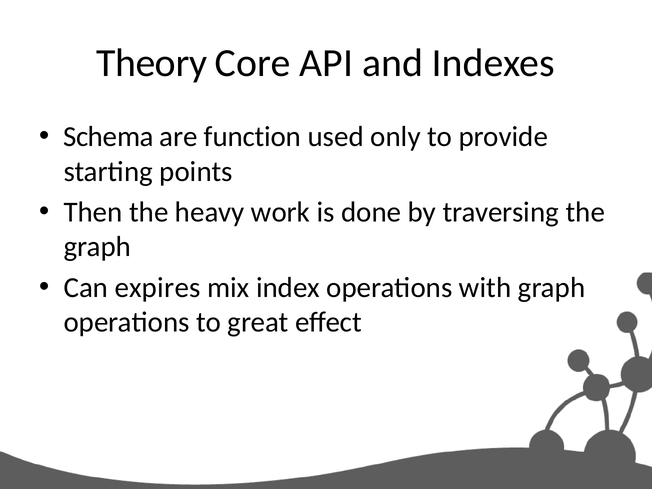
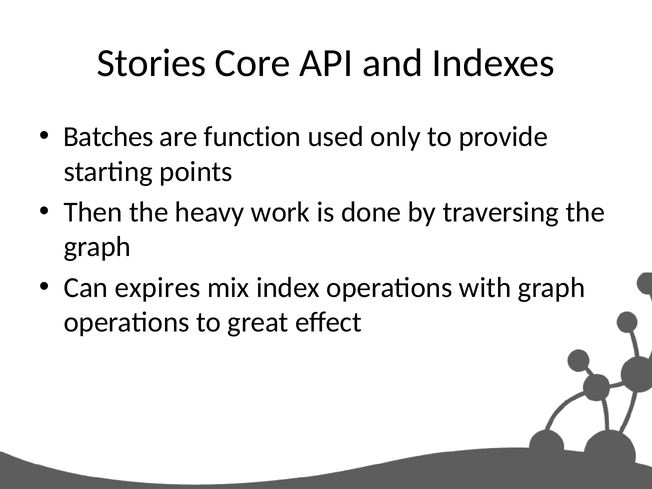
Theory: Theory -> Stories
Schema: Schema -> Batches
